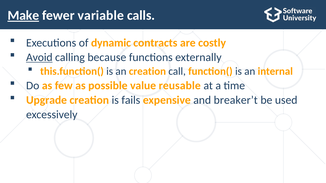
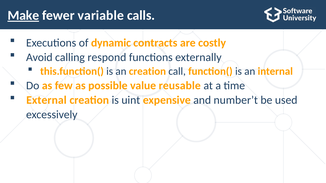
Avoid underline: present -> none
because: because -> respond
Upgrade: Upgrade -> External
fails: fails -> uint
breaker’t: breaker’t -> number’t
